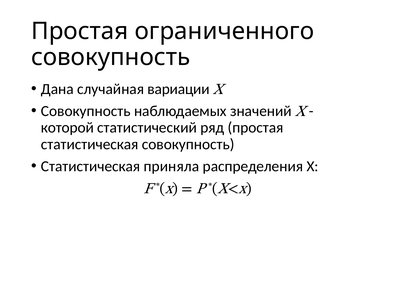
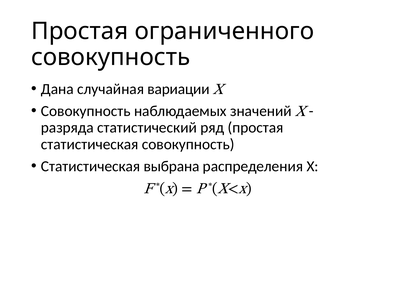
которой: которой -> разряда
приняла: приняла -> выбрана
